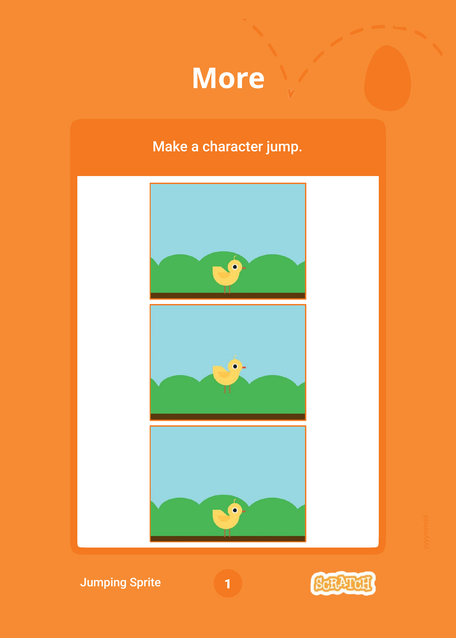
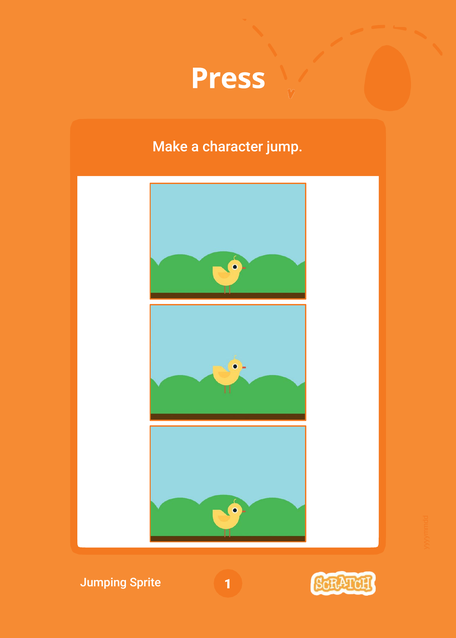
More: More -> Press
